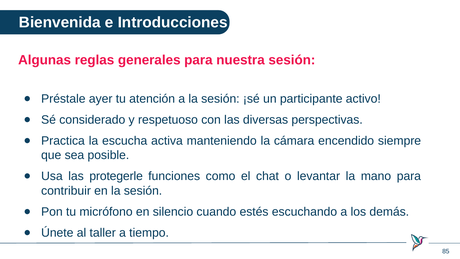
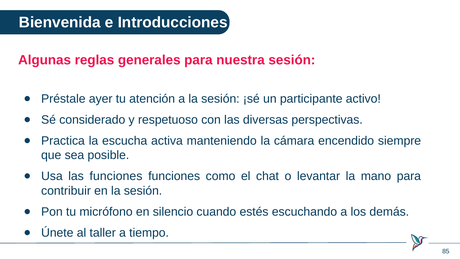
las protegerle: protegerle -> funciones
